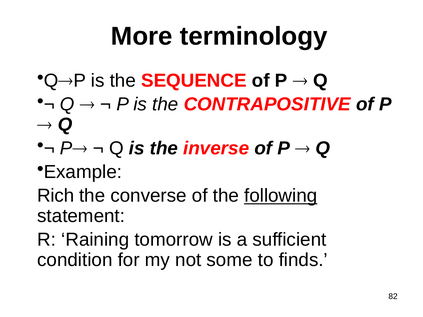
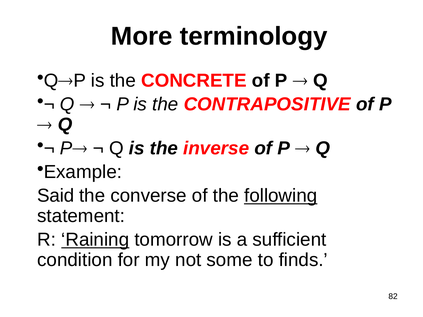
SEQUENCE: SEQUENCE -> CONCRETE
Rich: Rich -> Said
Raining underline: none -> present
